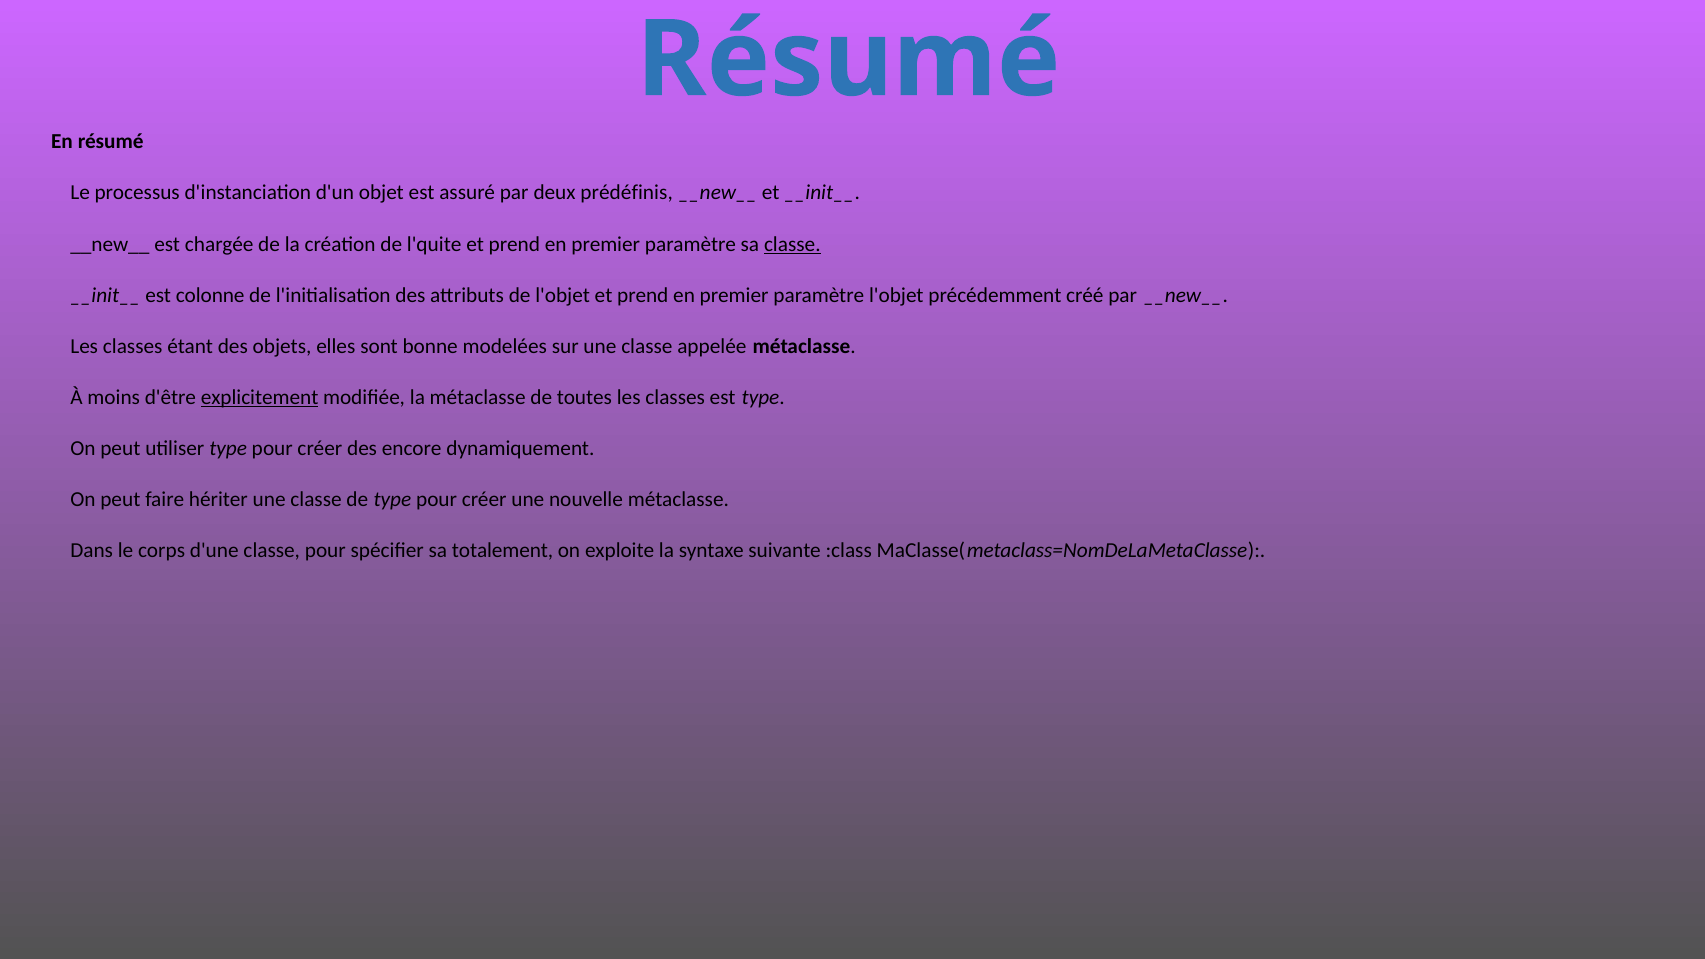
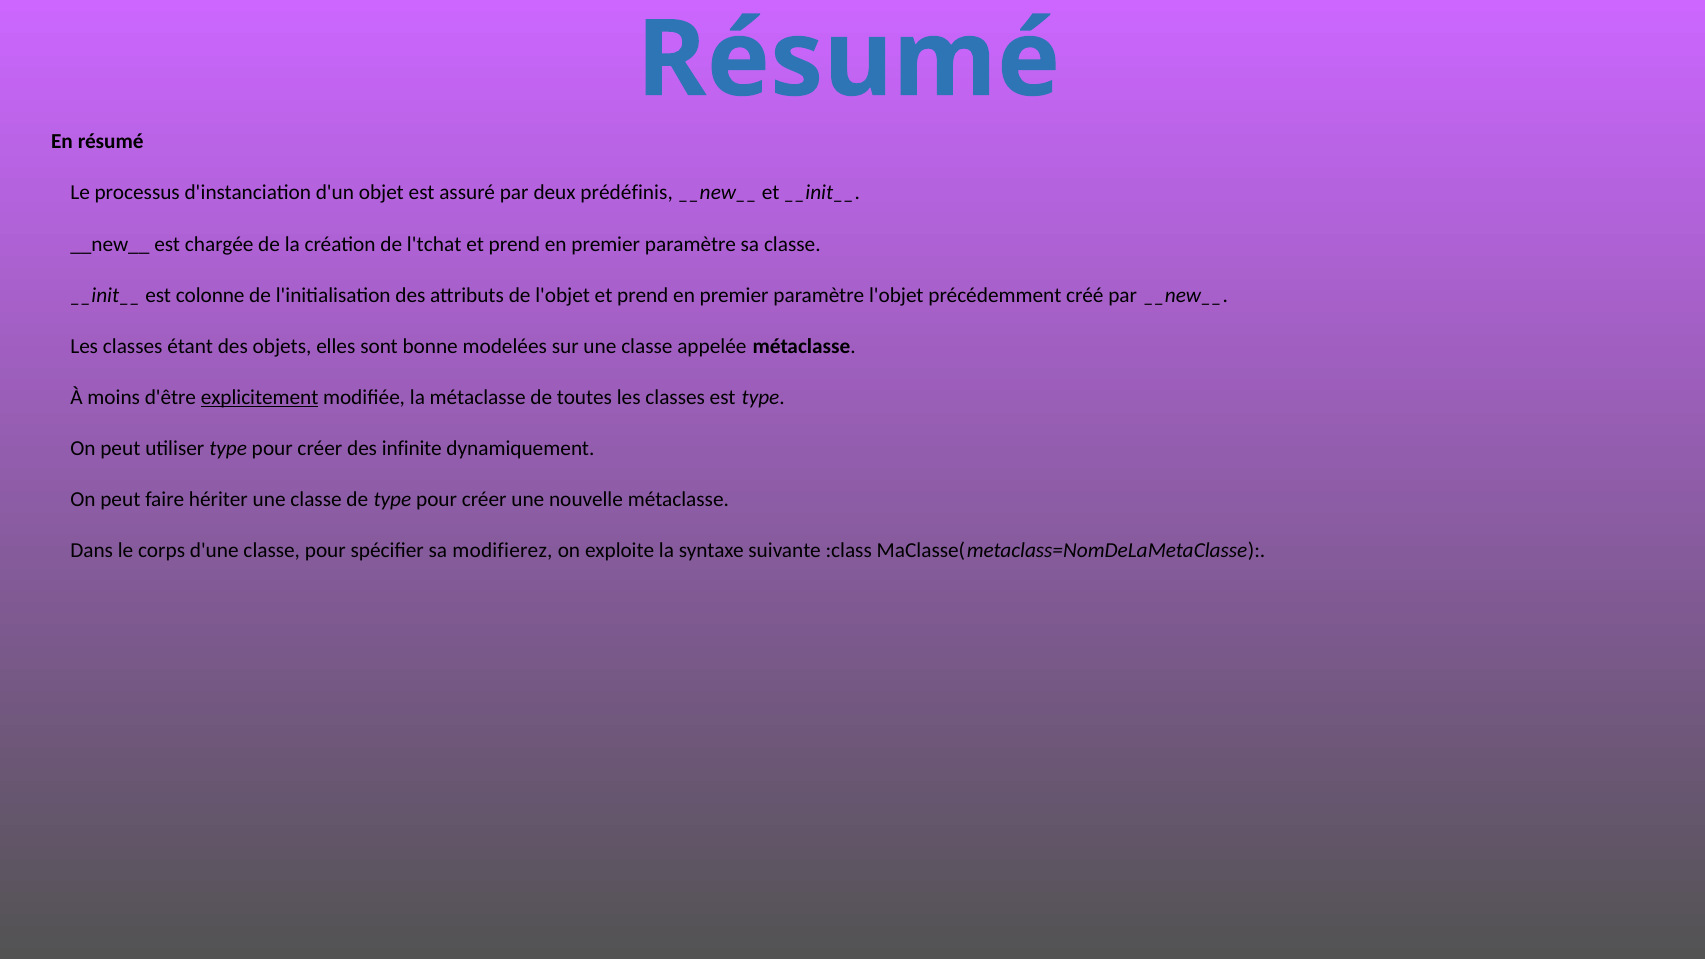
l'quite: l'quite -> l'tchat
classe at (792, 244) underline: present -> none
encore: encore -> infinite
totalement: totalement -> modifierez
